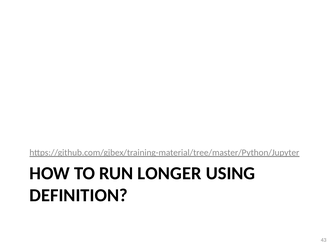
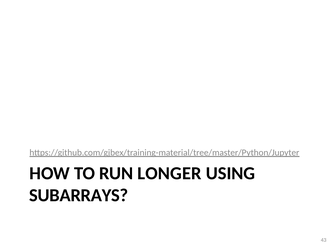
DEFINITION: DEFINITION -> SUBARRAYS
